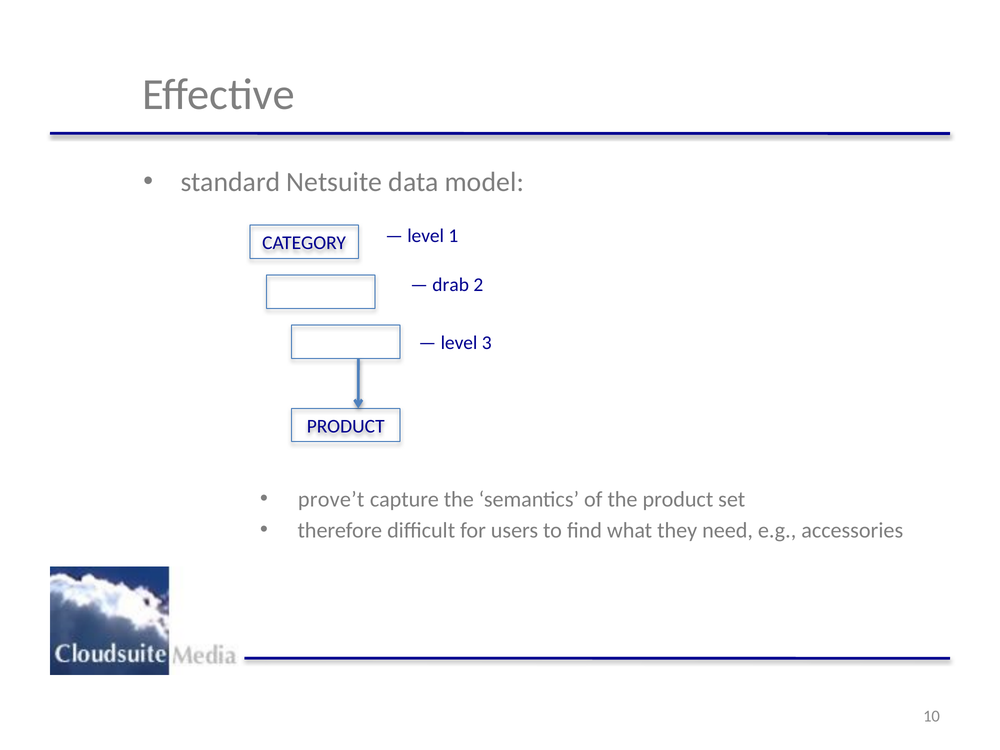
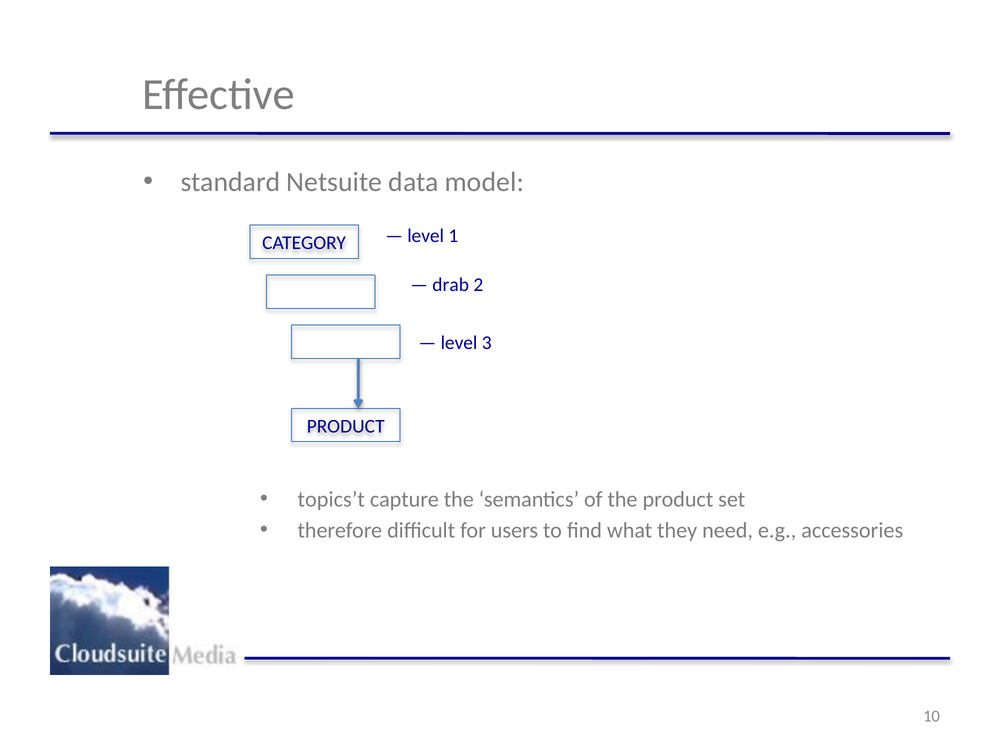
prove’t: prove’t -> topics’t
